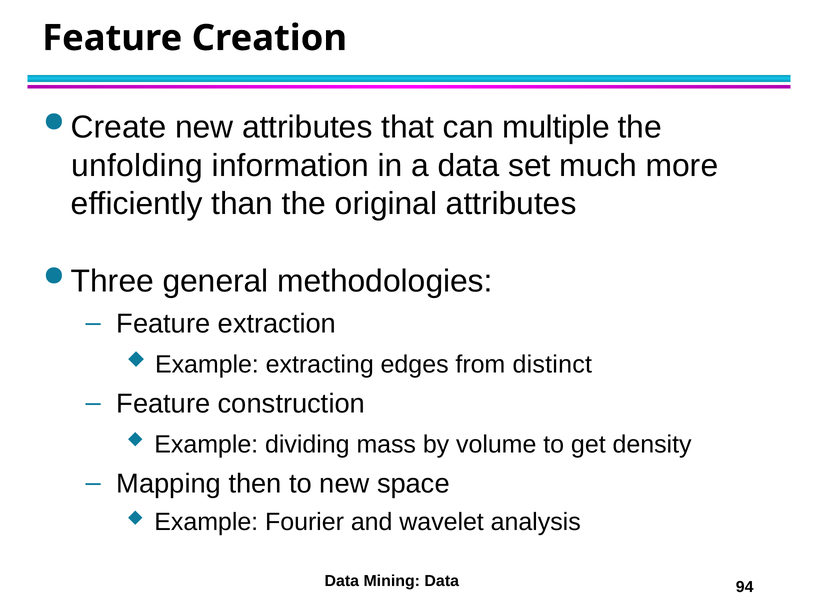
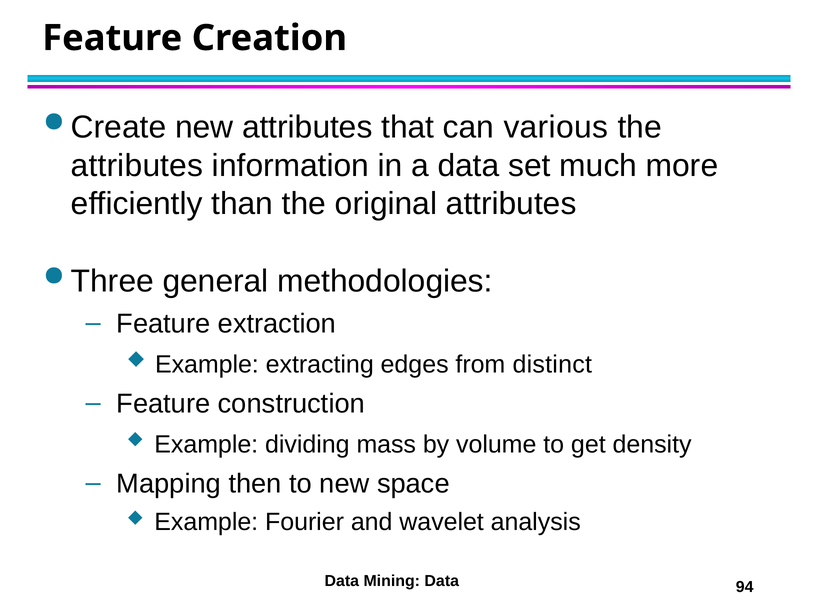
multiple: multiple -> various
unfolding at (137, 166): unfolding -> attributes
